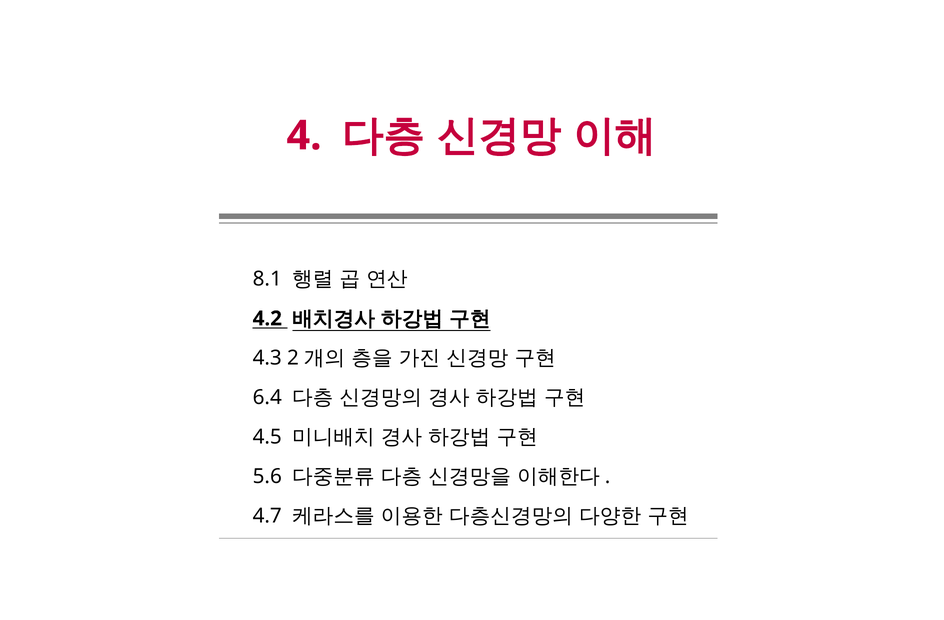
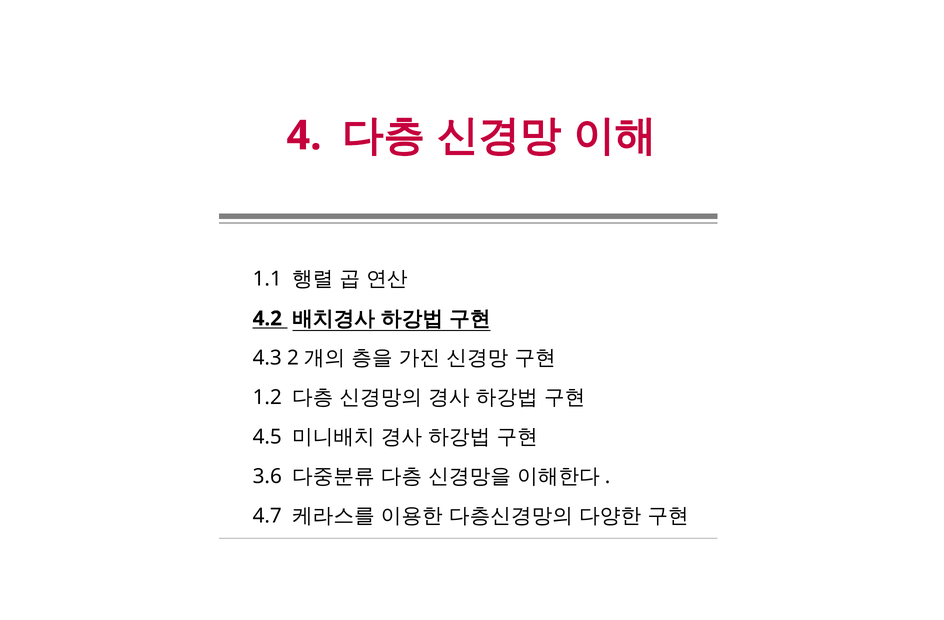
8.1: 8.1 -> 1.1
6.4: 6.4 -> 1.2
5.6: 5.6 -> 3.6
